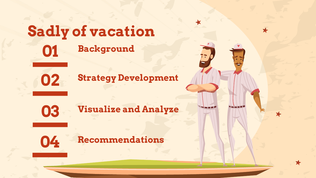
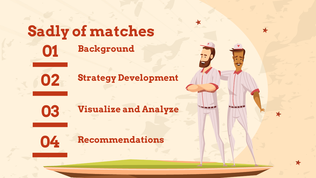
vacation: vacation -> matches
